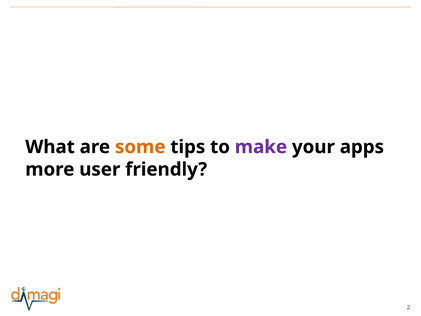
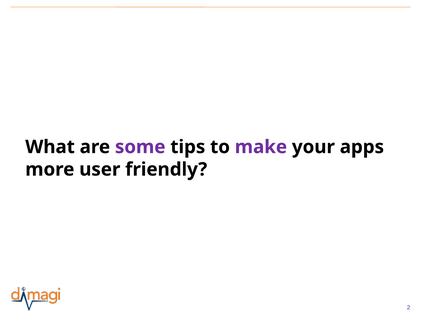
some colour: orange -> purple
